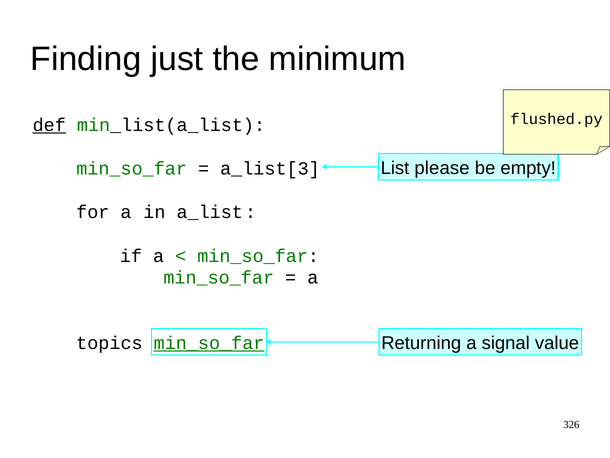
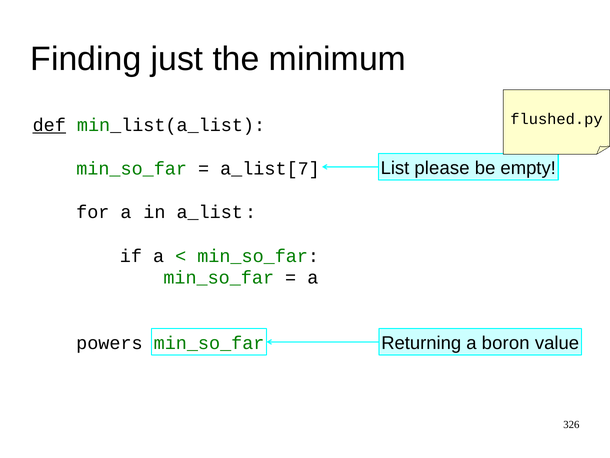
a_list[3: a_list[3 -> a_list[7
topics: topics -> powers
min_so_far at (209, 343) underline: present -> none
signal: signal -> boron
